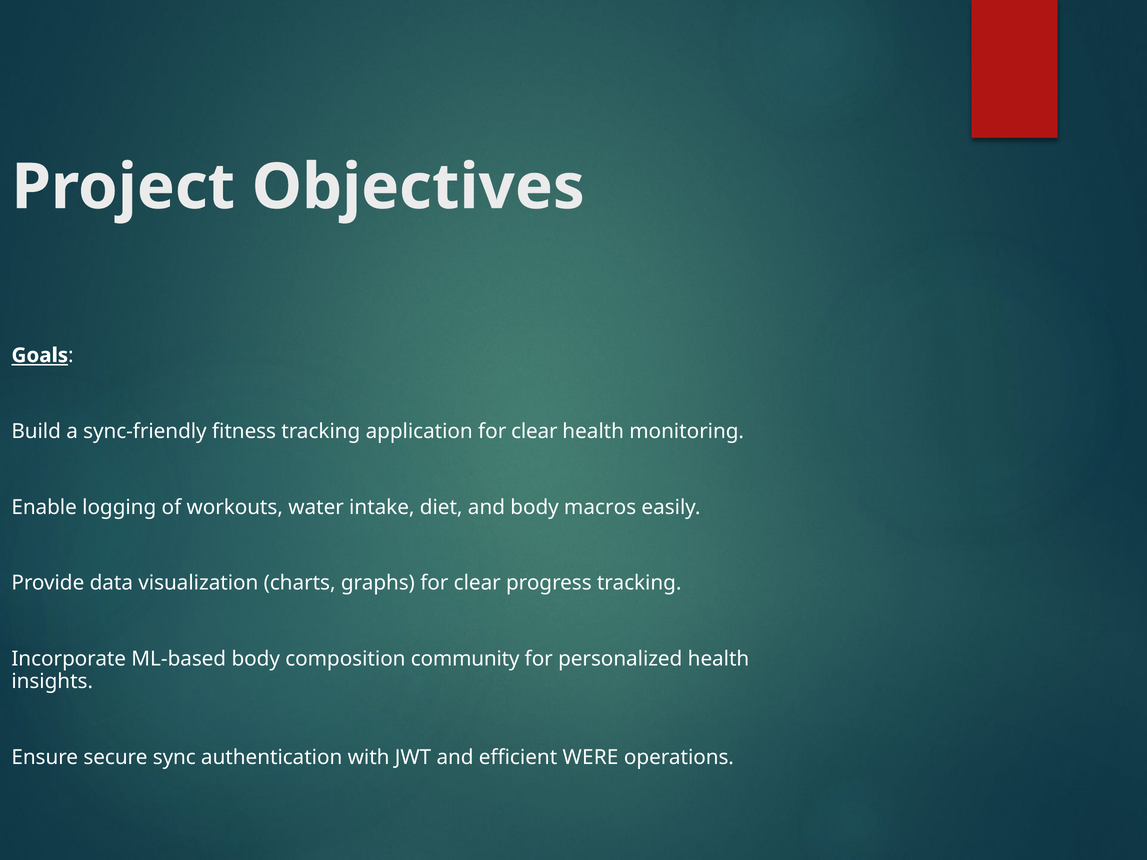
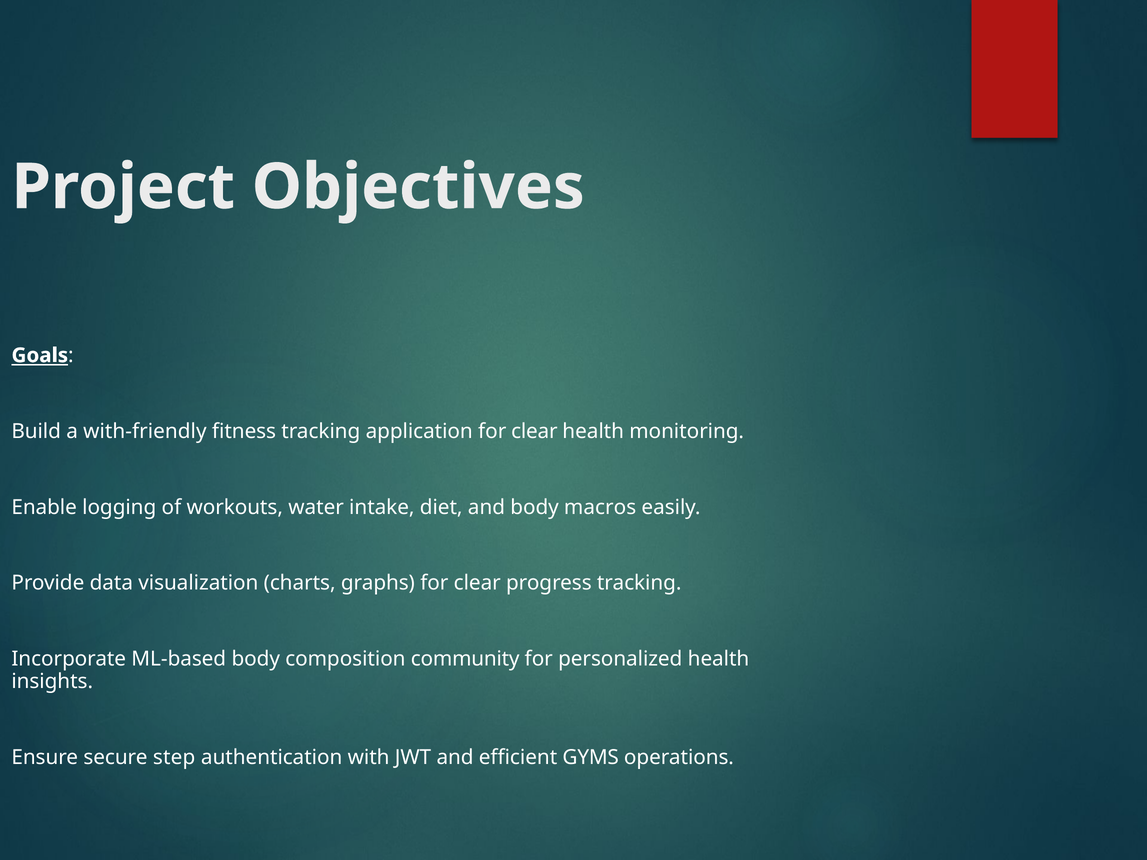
sync-friendly: sync-friendly -> with-friendly
sync: sync -> step
WERE: WERE -> GYMS
